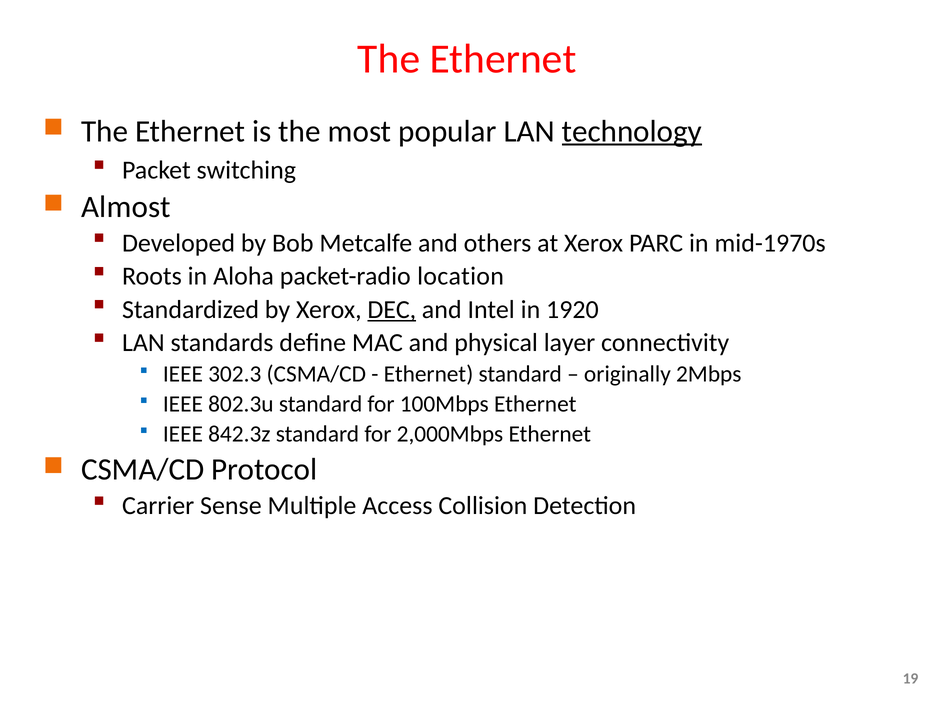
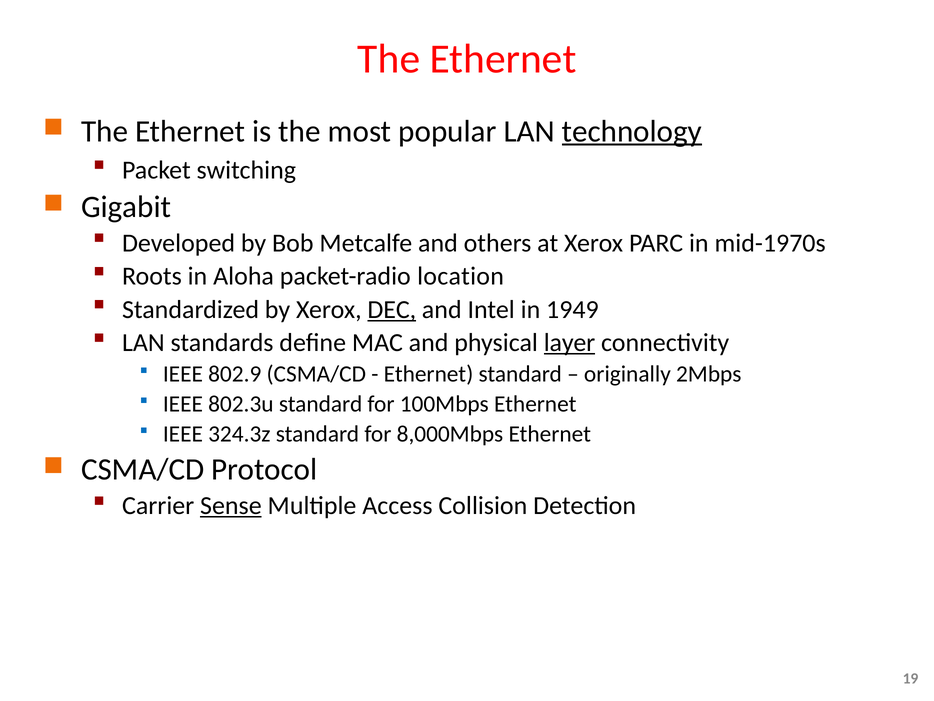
Almost: Almost -> Gigabit
1920: 1920 -> 1949
layer underline: none -> present
302.3: 302.3 -> 802.9
842.3z: 842.3z -> 324.3z
2,000Mbps: 2,000Mbps -> 8,000Mbps
Sense underline: none -> present
